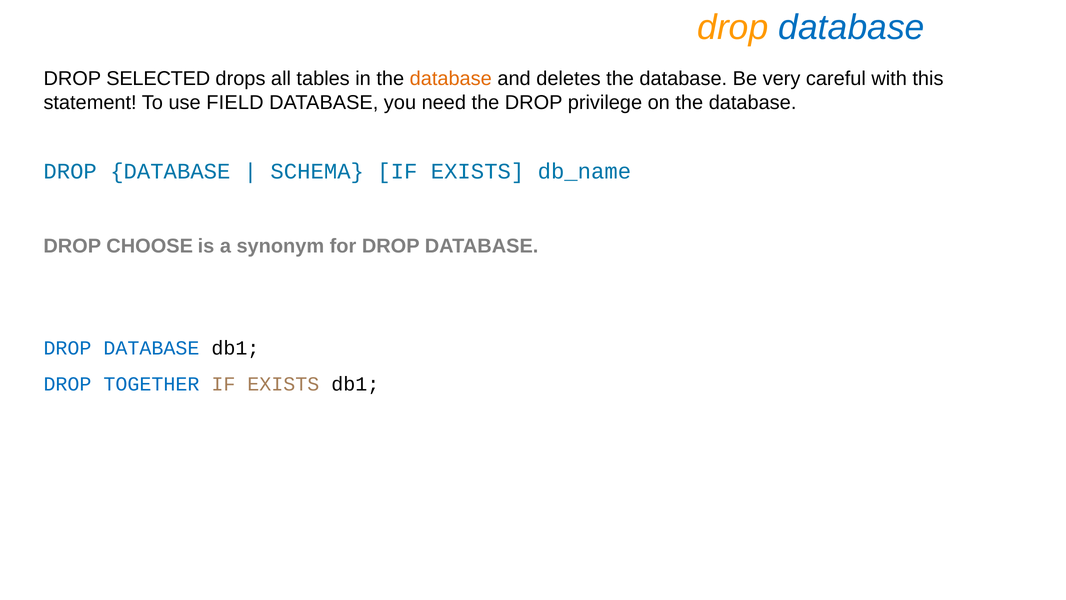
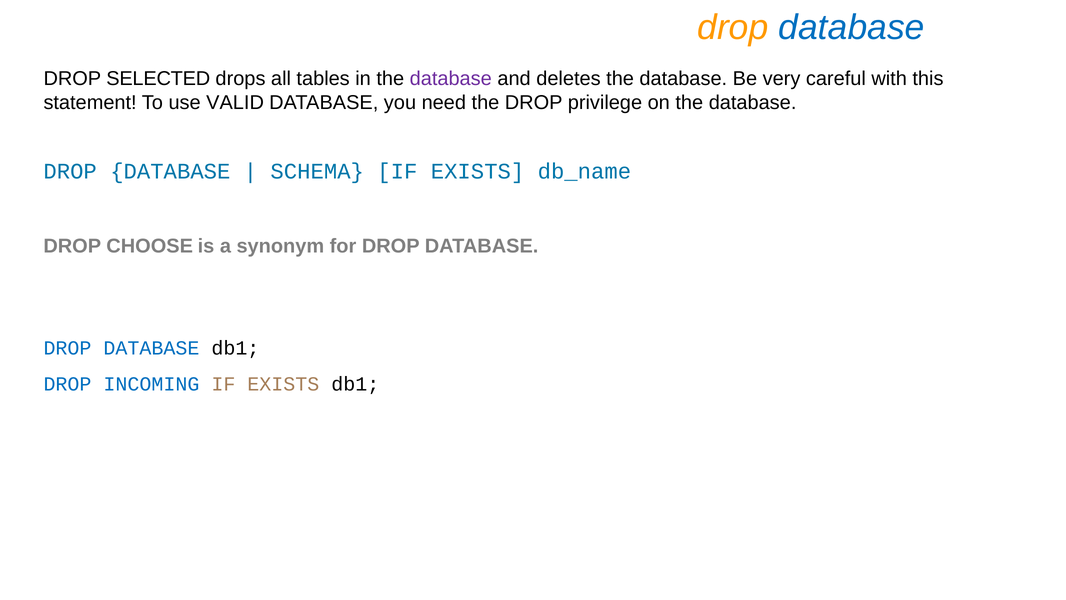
database at (451, 79) colour: orange -> purple
FIELD: FIELD -> VALID
TOGETHER: TOGETHER -> INCOMING
